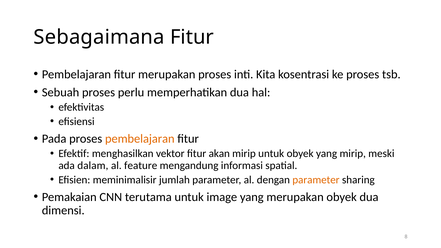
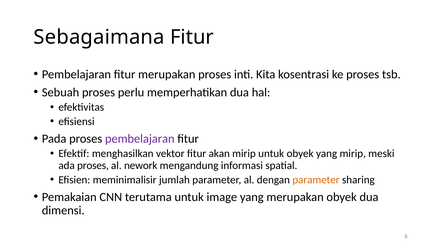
pembelajaran at (140, 139) colour: orange -> purple
ada dalam: dalam -> proses
feature: feature -> nework
